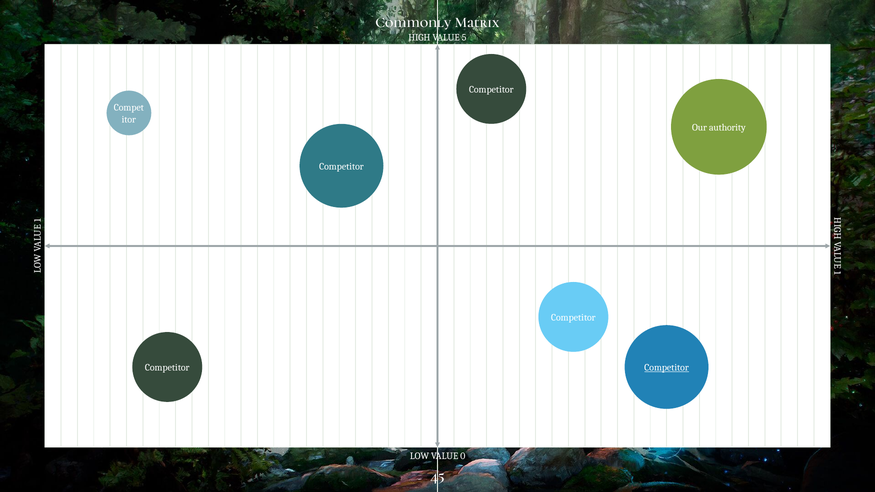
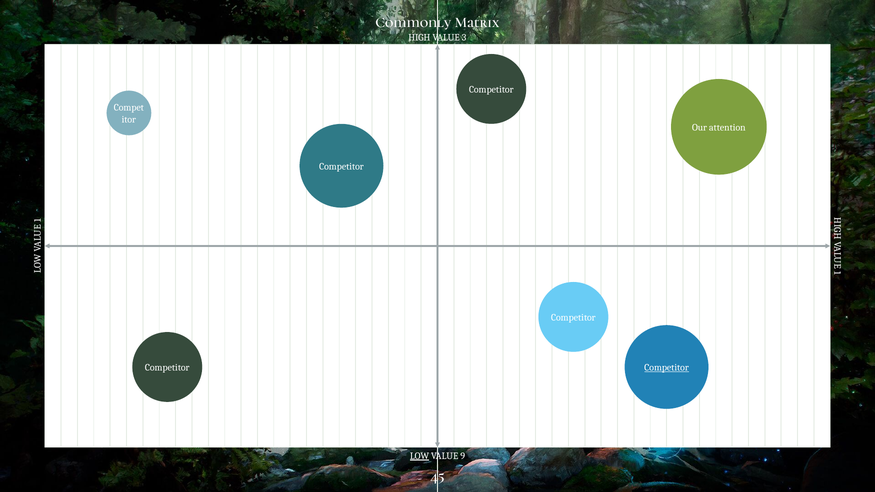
5: 5 -> 3
authority: authority -> attention
LOW underline: none -> present
0: 0 -> 9
